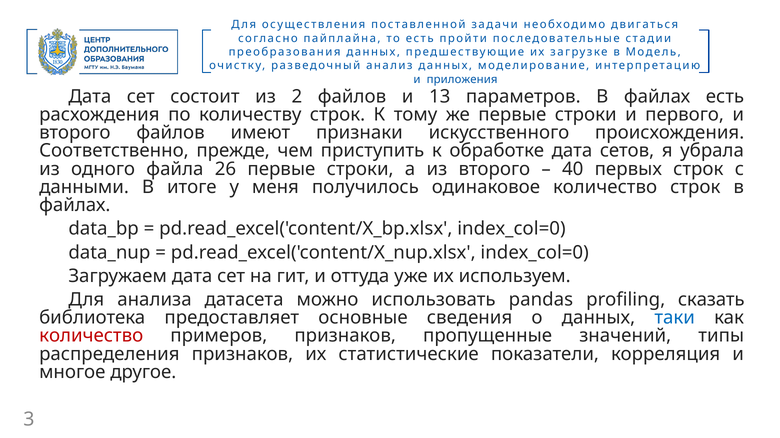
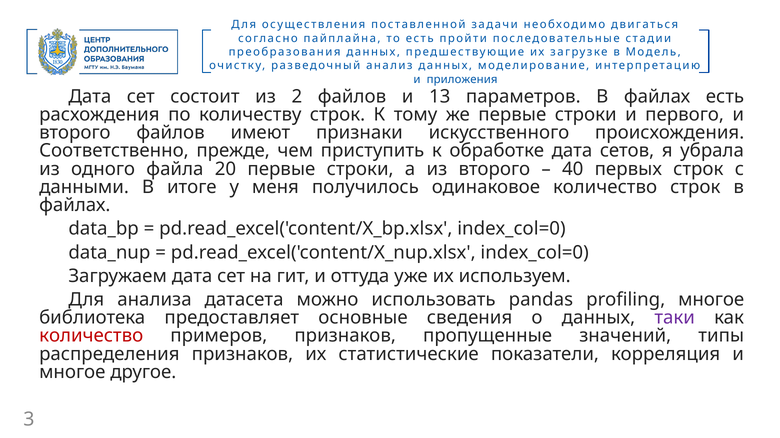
26: 26 -> 20
profiling сказать: сказать -> многое
таки colour: blue -> purple
